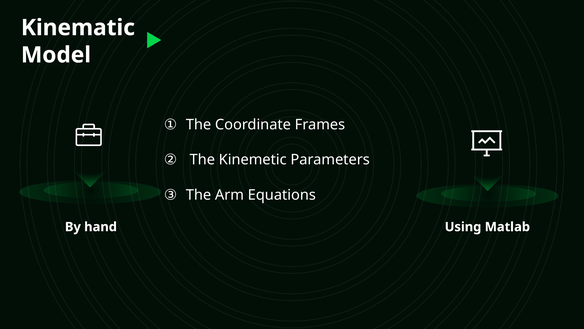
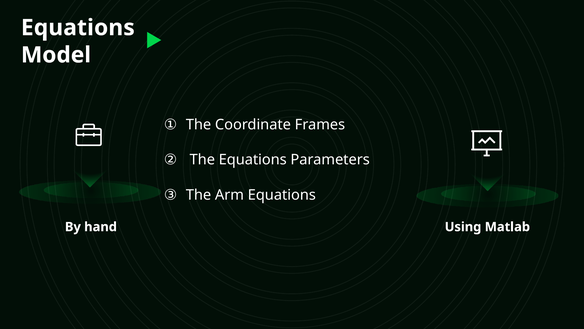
Kinematic at (78, 28): Kinematic -> Equations
The Kinemetic: Kinemetic -> Equations
